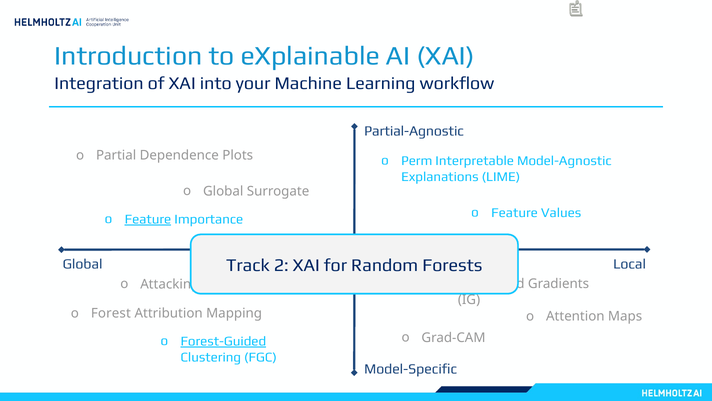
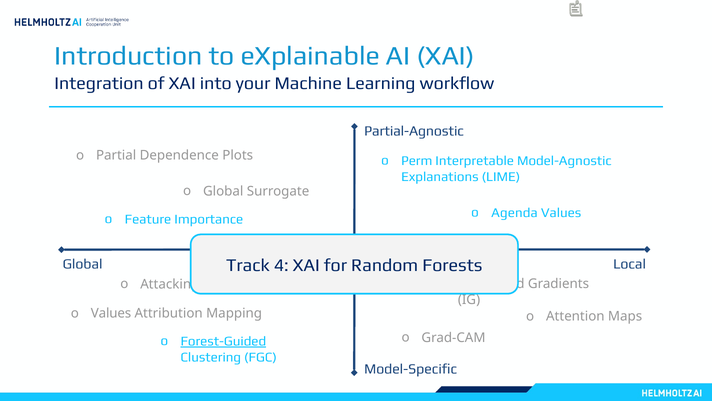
Feature at (515, 213): Feature -> Agenda
Feature at (148, 219) underline: present -> none
2: 2 -> 4
Forest at (111, 313): Forest -> Values
